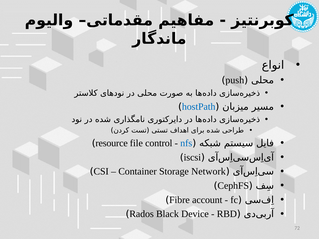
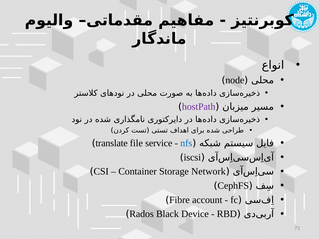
push: push -> node
hostPath colour: blue -> purple
resource: resource -> translate
control: control -> service
